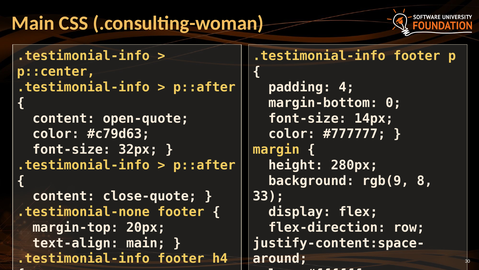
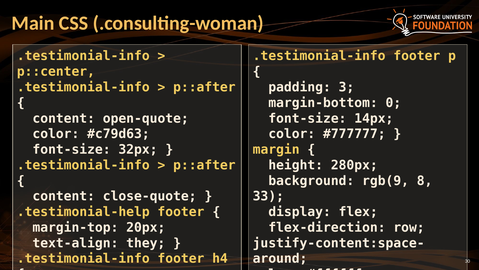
4: 4 -> 3
.testimonial-none: .testimonial-none -> .testimonial-help
text-align main: main -> they
